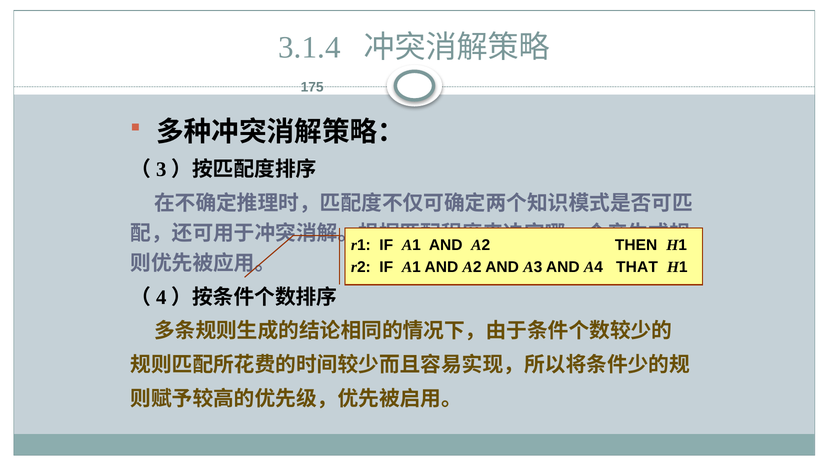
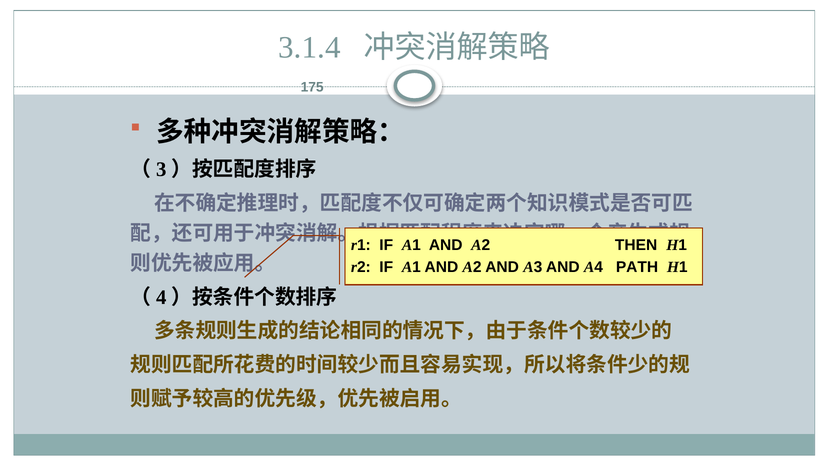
THAT: THAT -> PATH
